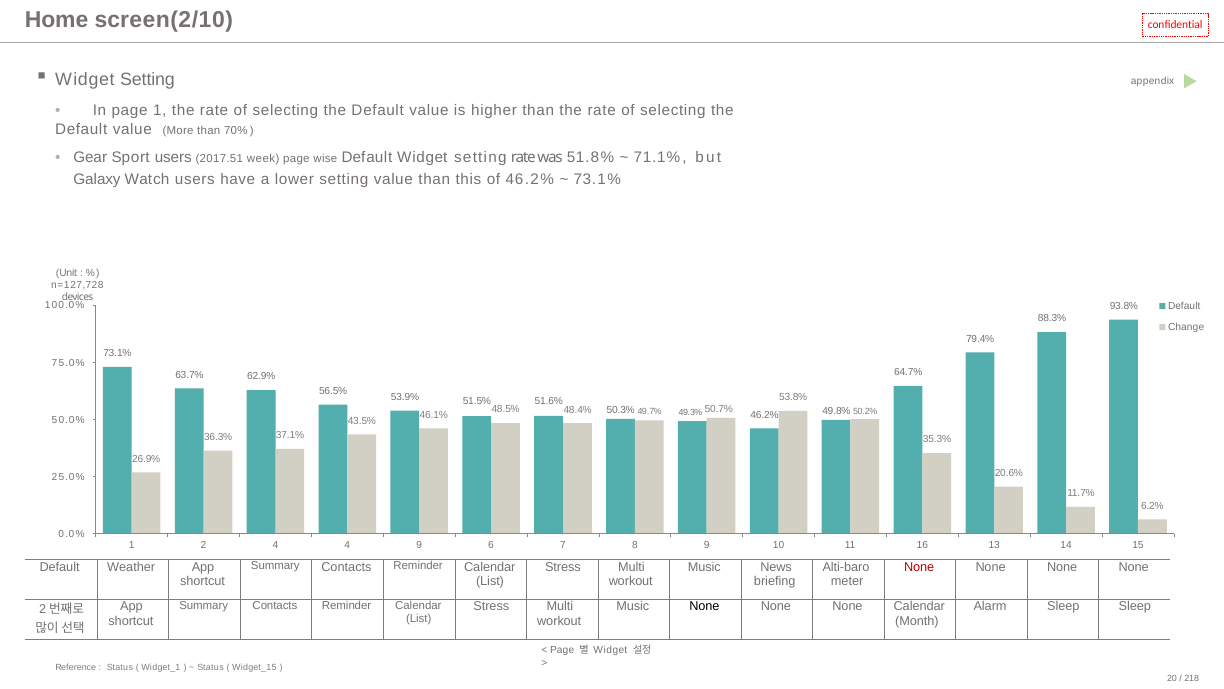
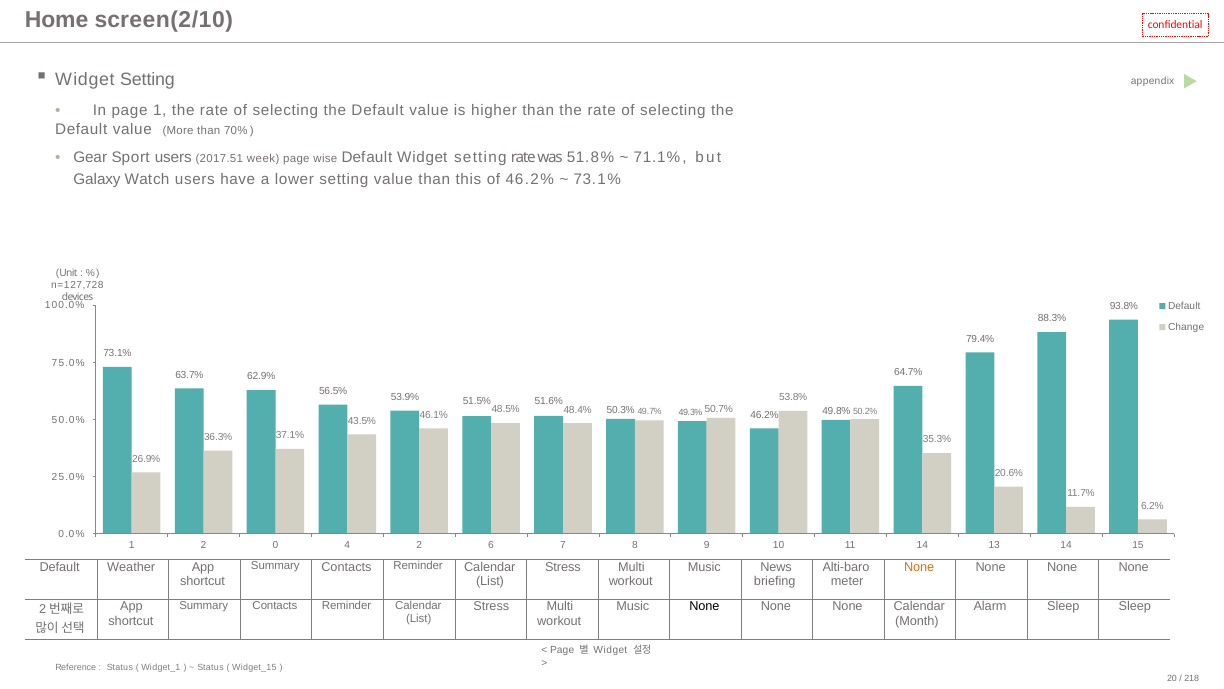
2 4: 4 -> 0
4 9: 9 -> 2
11 16: 16 -> 14
None at (919, 566) colour: red -> orange
